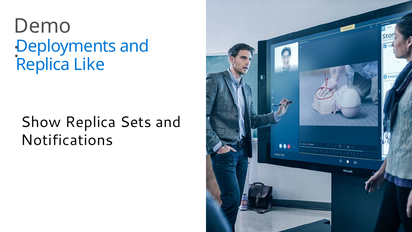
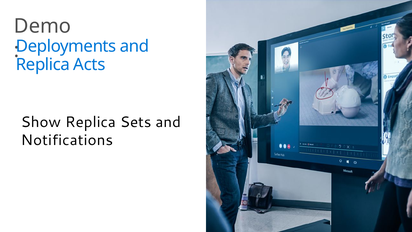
Like: Like -> Acts
